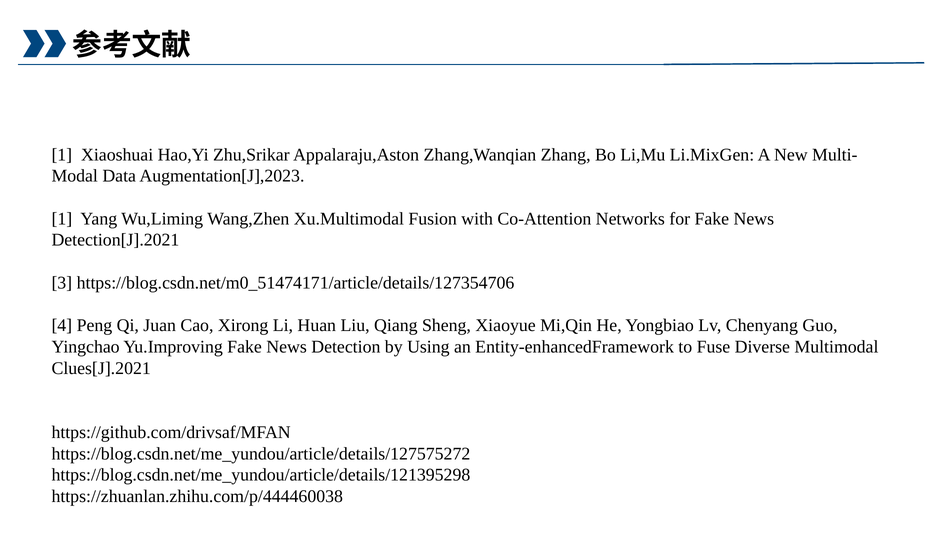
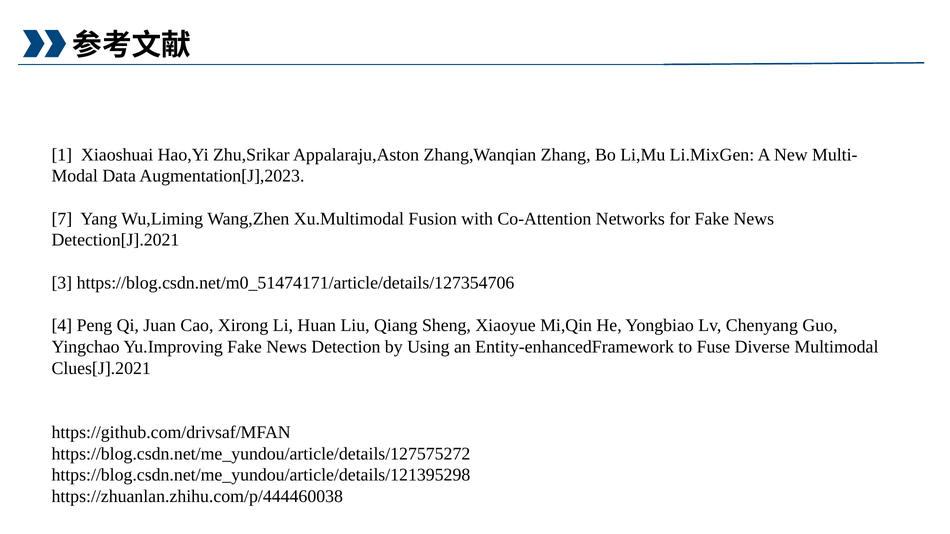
1 at (62, 219): 1 -> 7
